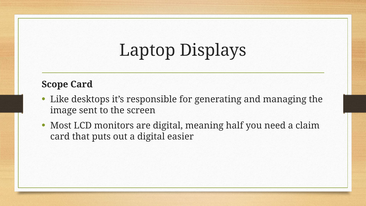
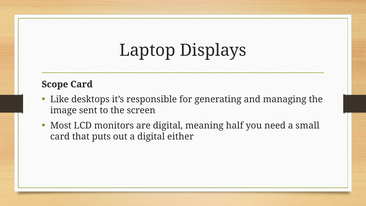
claim: claim -> small
easier: easier -> either
